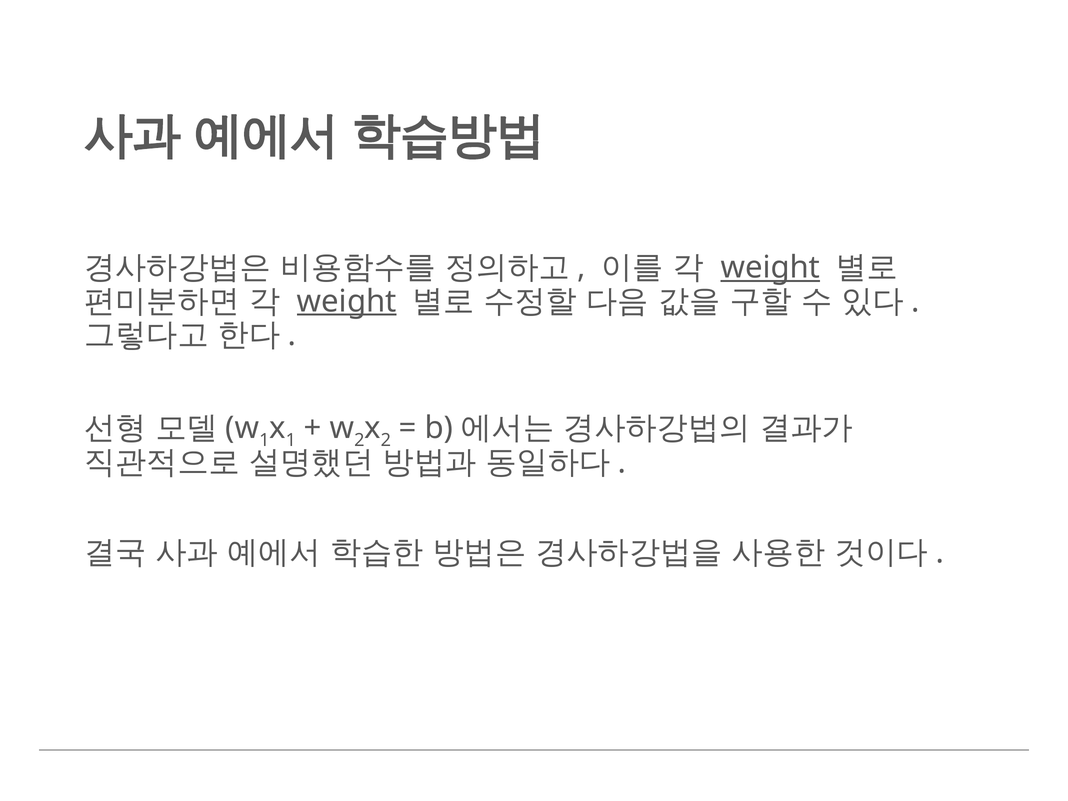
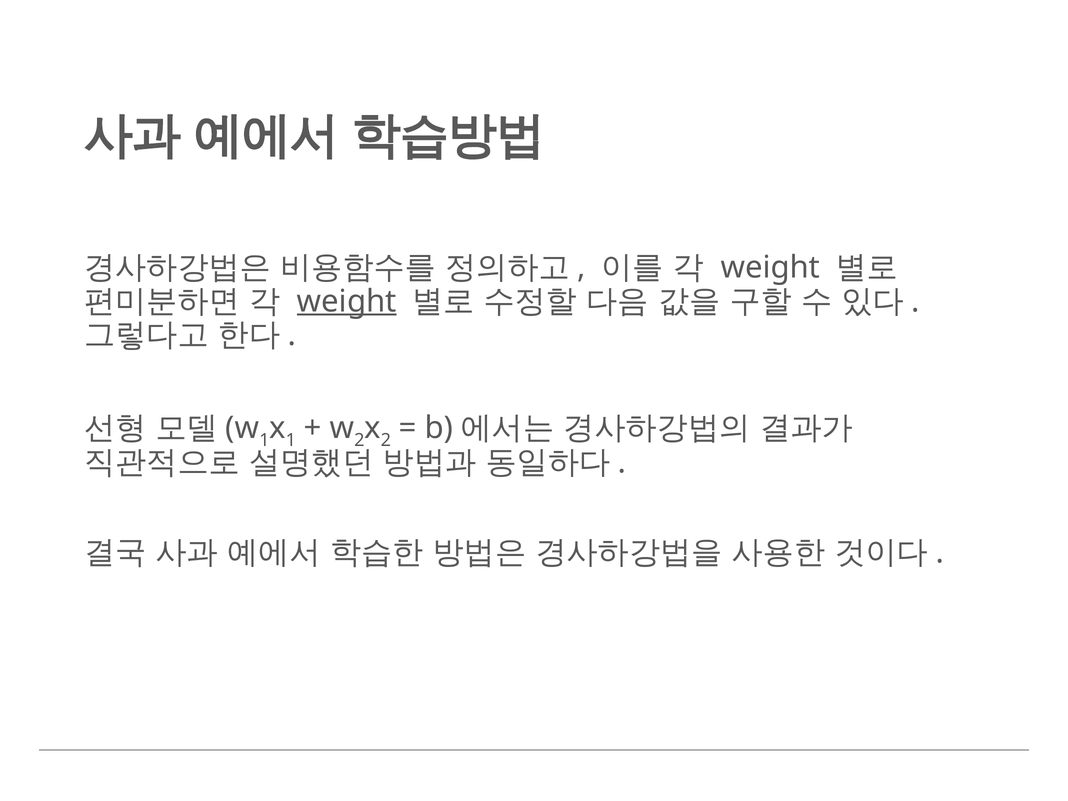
weight at (770, 268) underline: present -> none
